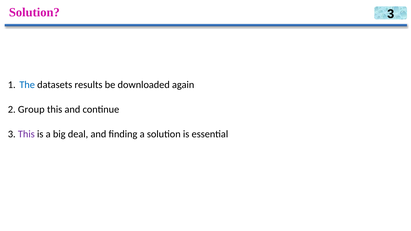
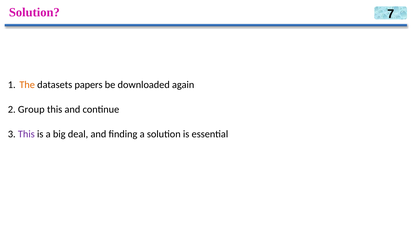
Solution 3: 3 -> 7
The colour: blue -> orange
results: results -> papers
